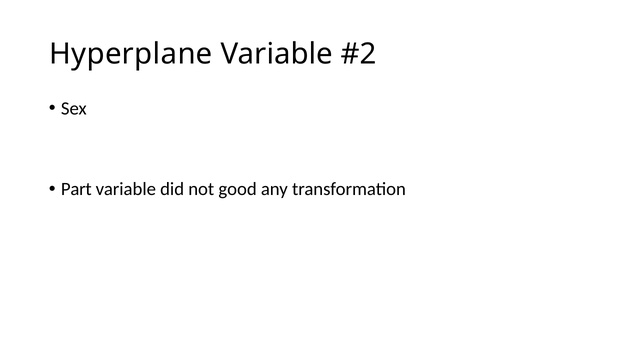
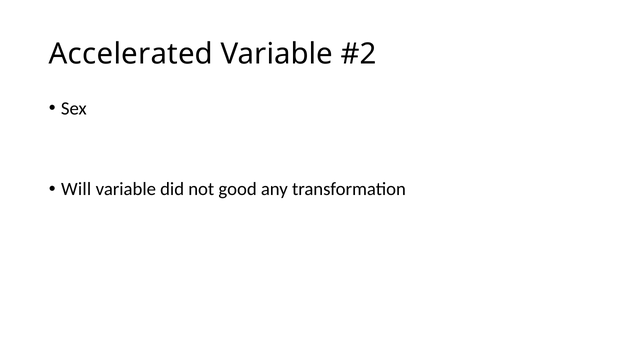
Hyperplane: Hyperplane -> Accelerated
Part: Part -> Will
